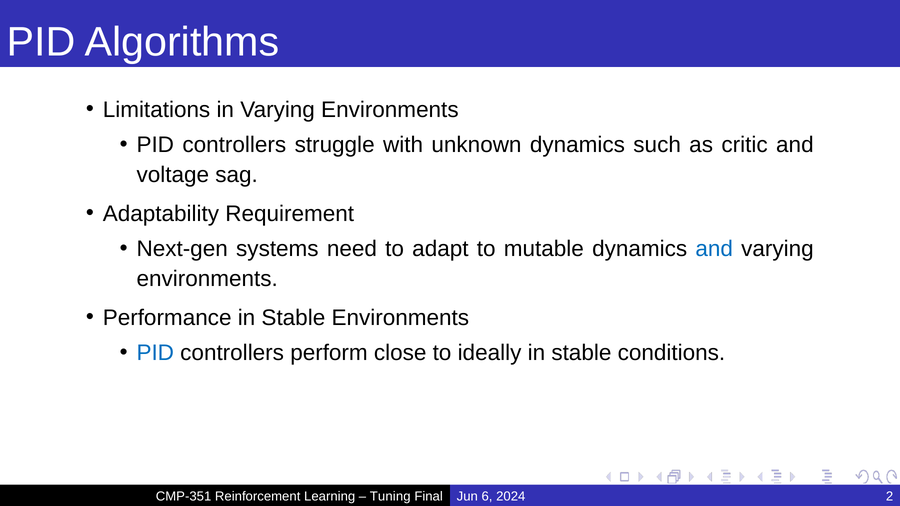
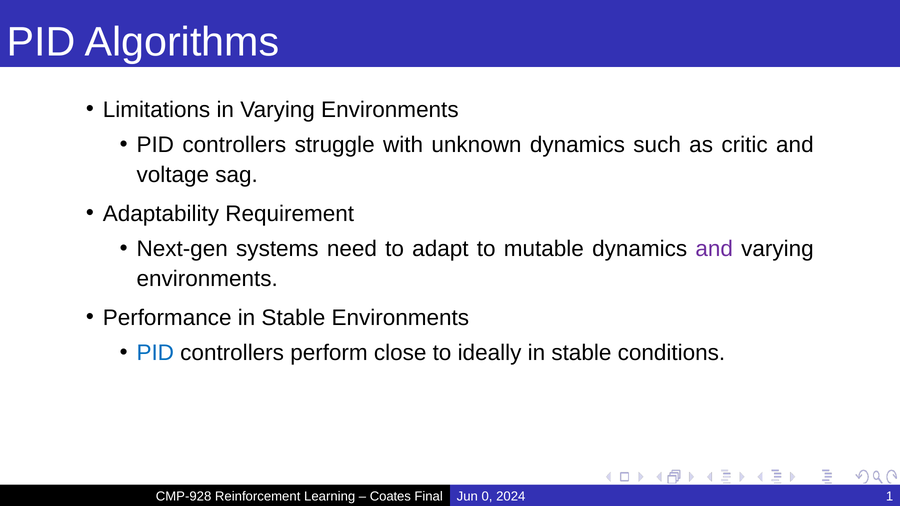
and at (714, 249) colour: blue -> purple
CMP-351: CMP-351 -> CMP-928
Tuning: Tuning -> Coates
6: 6 -> 0
2: 2 -> 1
